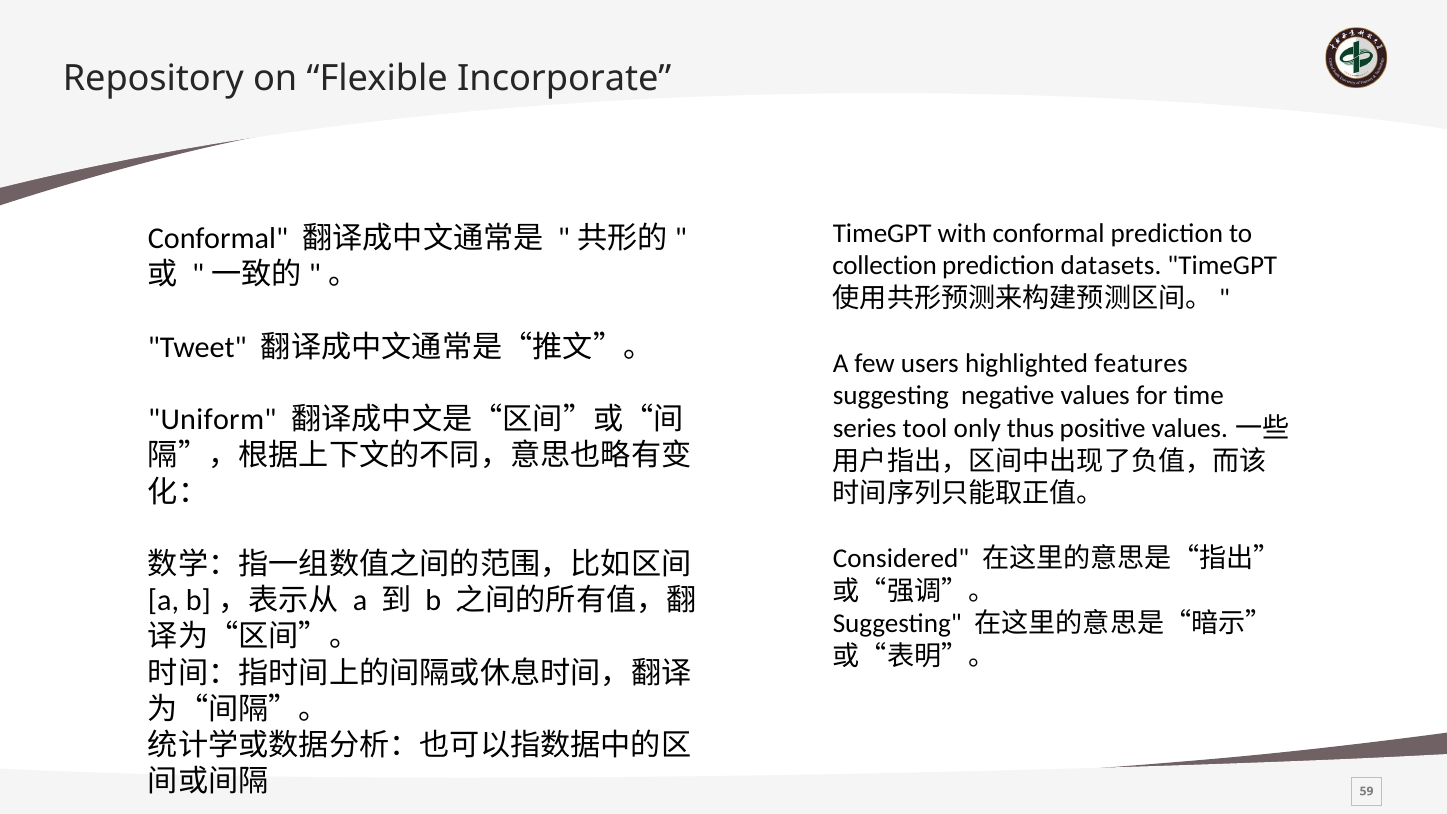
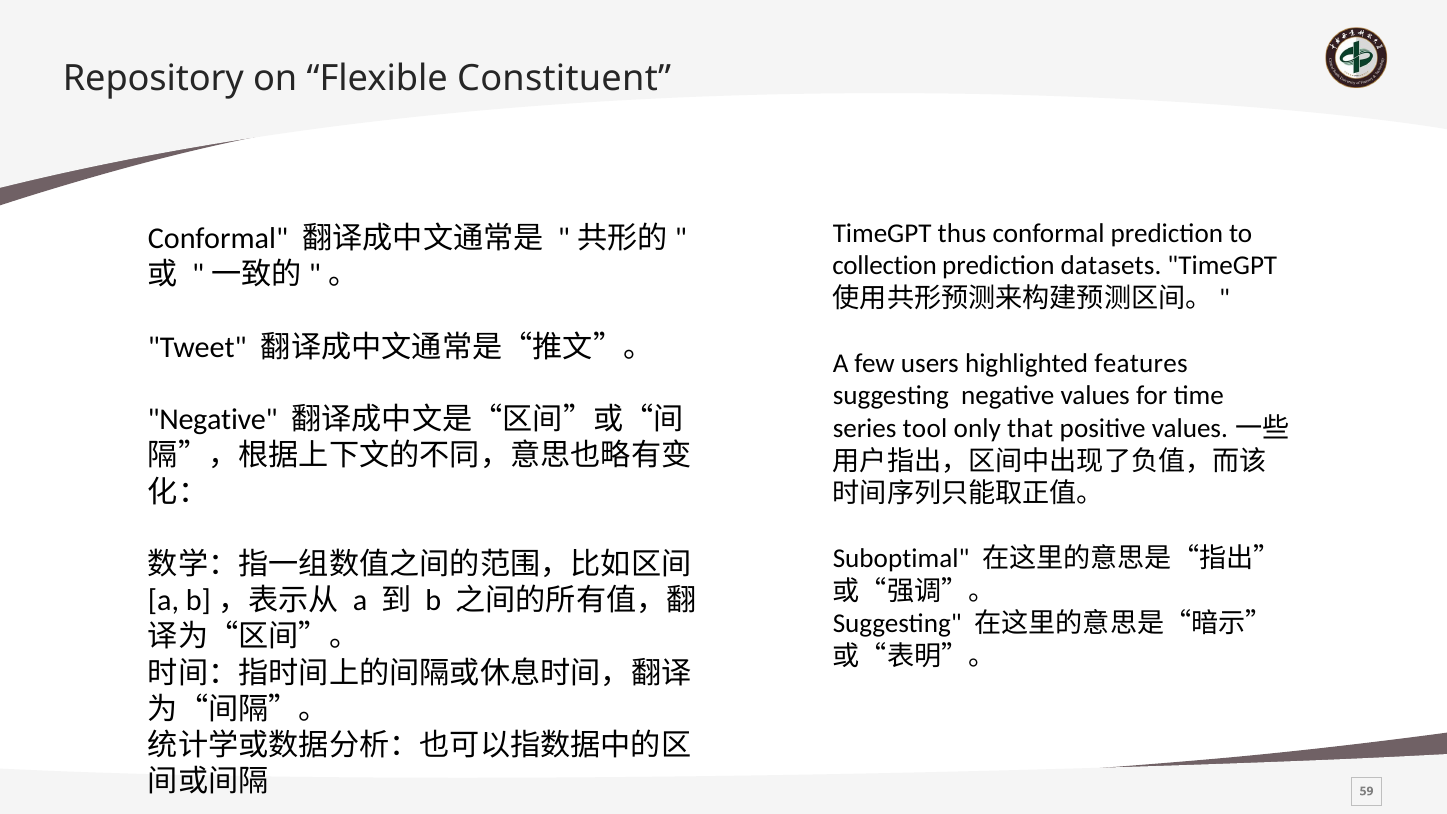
Incorporate: Incorporate -> Constituent
with: with -> thus
Uniform at (212, 420): Uniform -> Negative
thus: thus -> that
Considered: Considered -> Suboptimal
